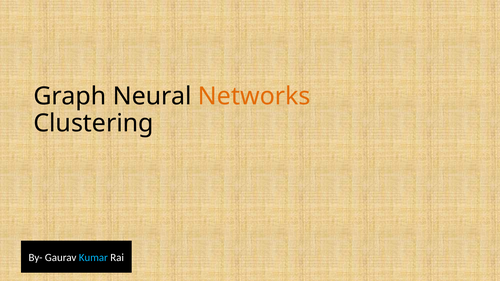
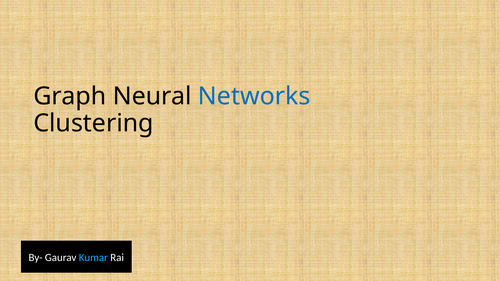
Networks colour: orange -> blue
